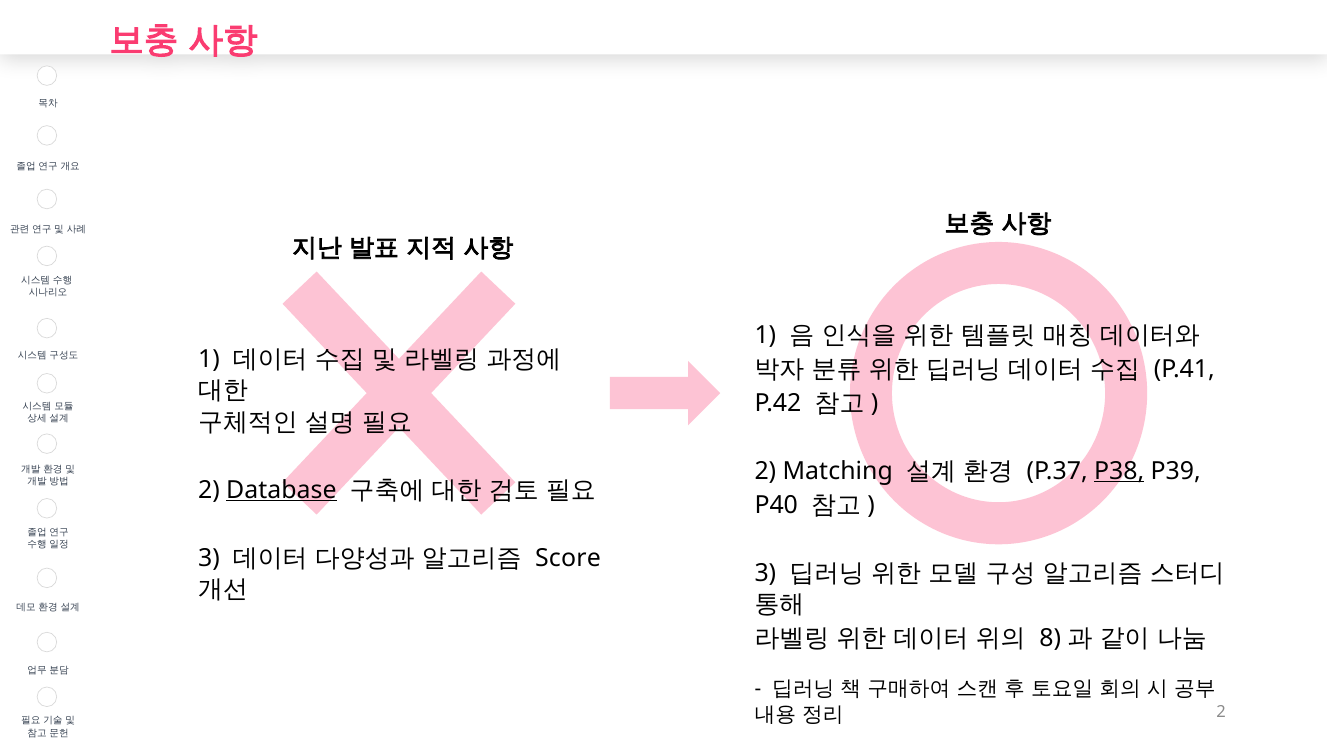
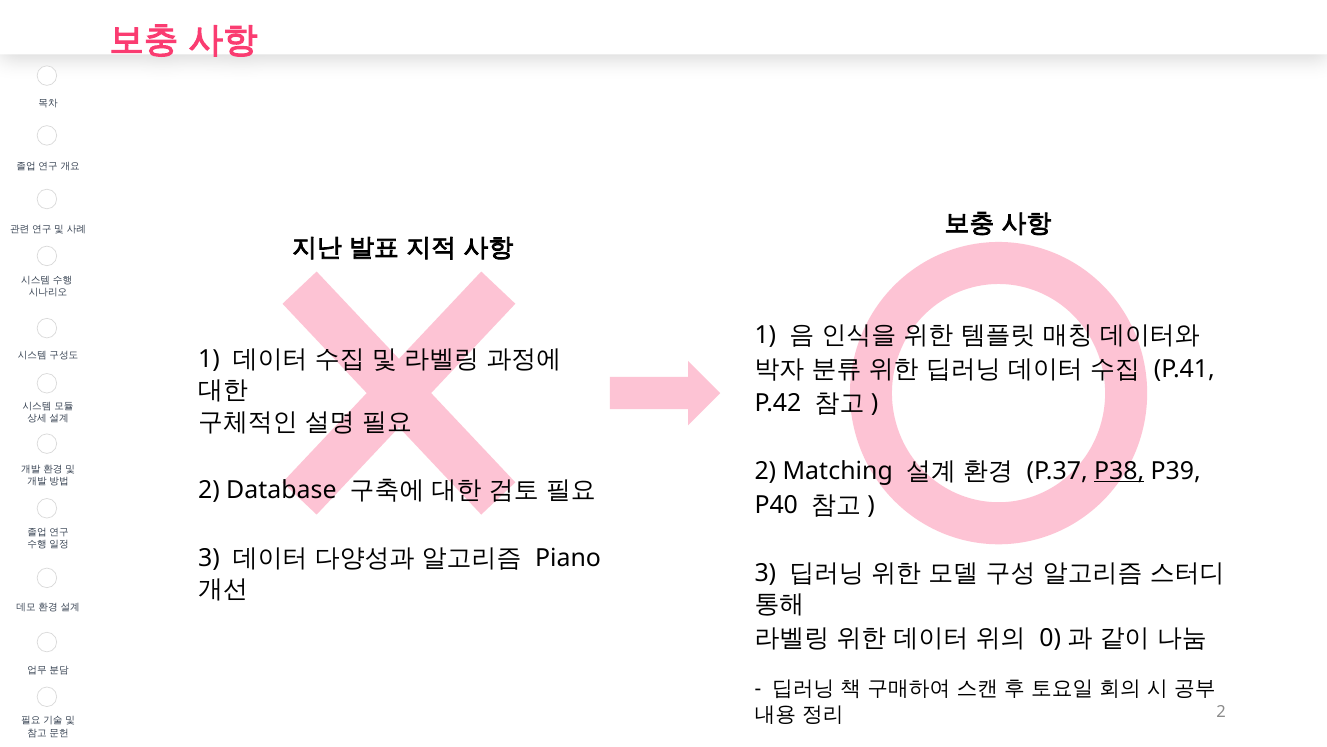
Database underline: present -> none
Score: Score -> Piano
8: 8 -> 0
